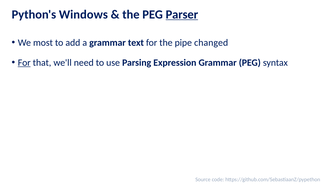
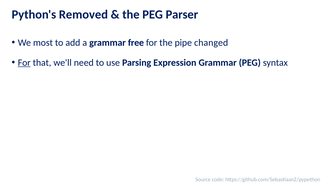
Windows: Windows -> Removed
Parser underline: present -> none
text: text -> free
